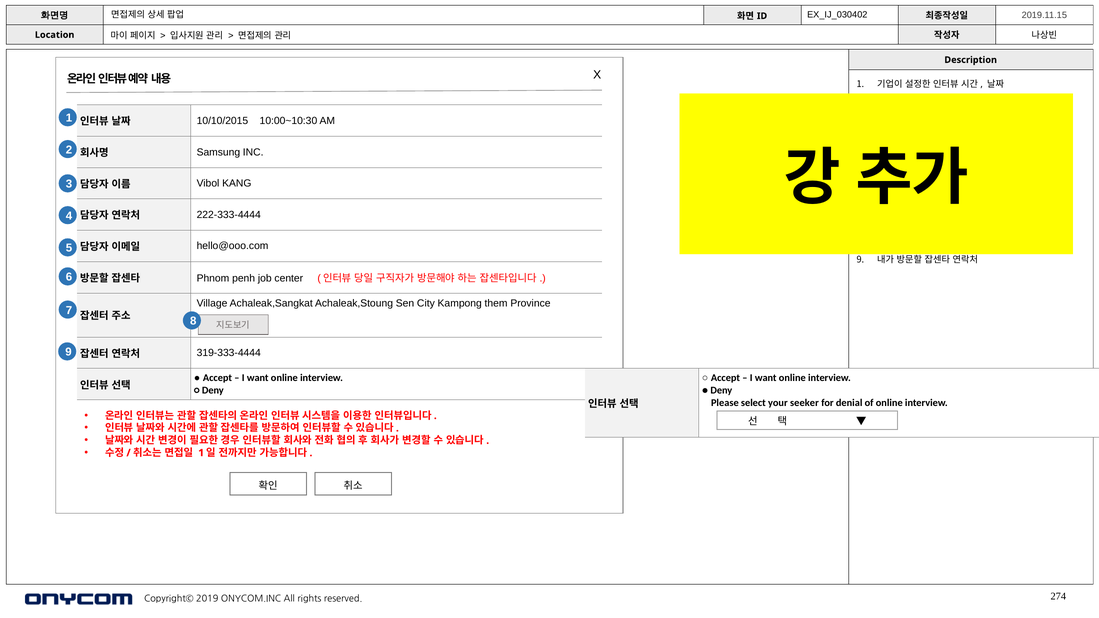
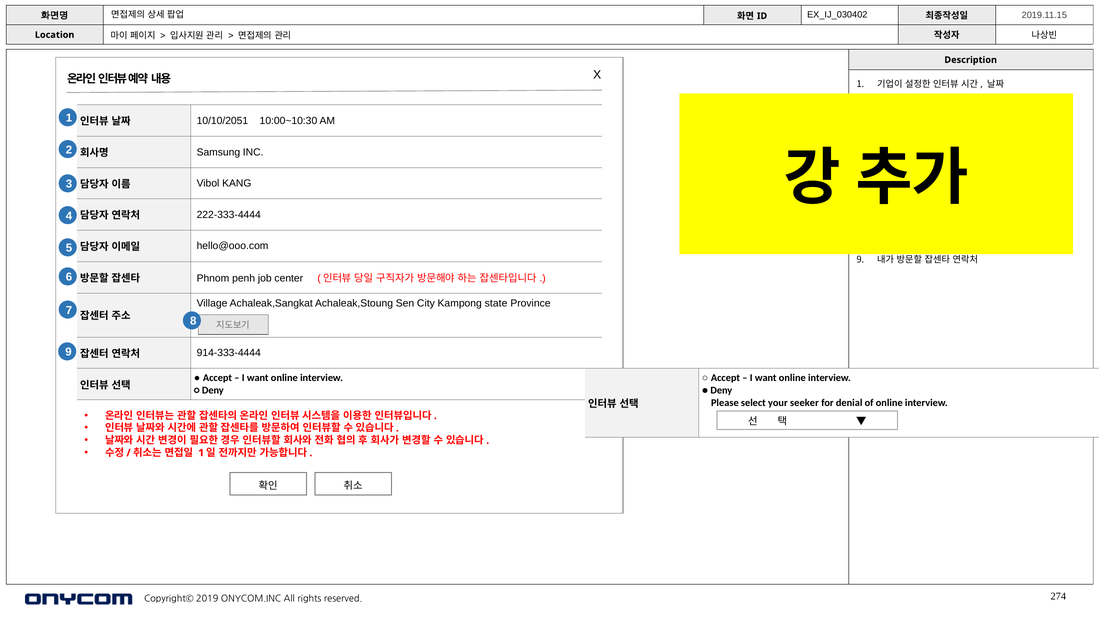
10/10/2015: 10/10/2015 -> 10/10/2051
them: them -> state
319-333-4444: 319-333-4444 -> 914-333-4444
